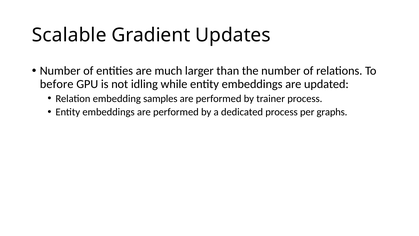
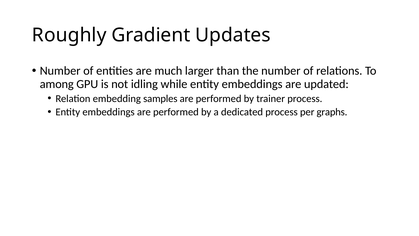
Scalable: Scalable -> Roughly
before: before -> among
